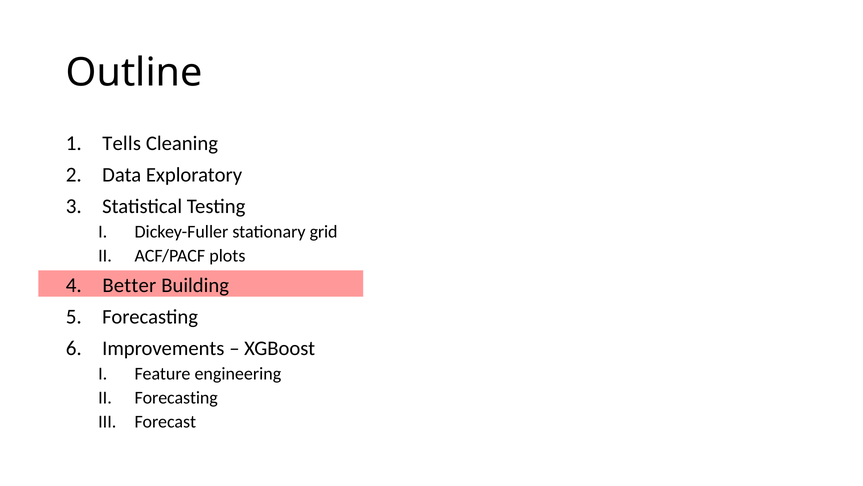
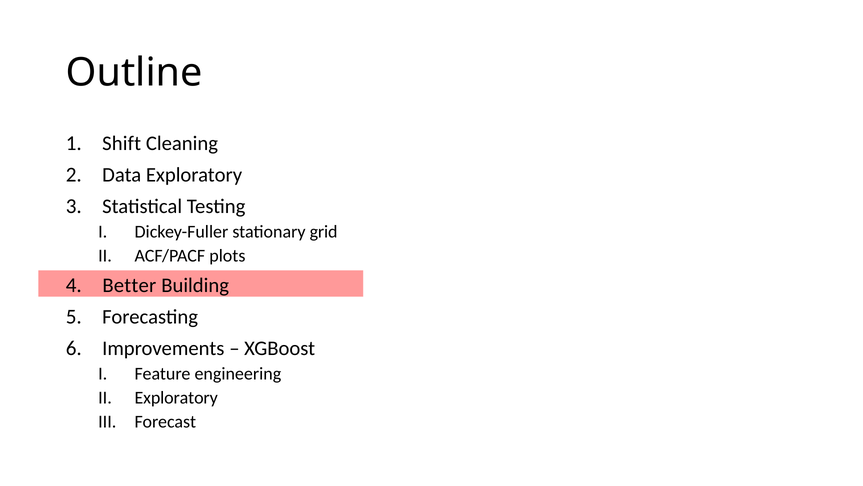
Tells: Tells -> Shift
Forecasting at (176, 397): Forecasting -> Exploratory
